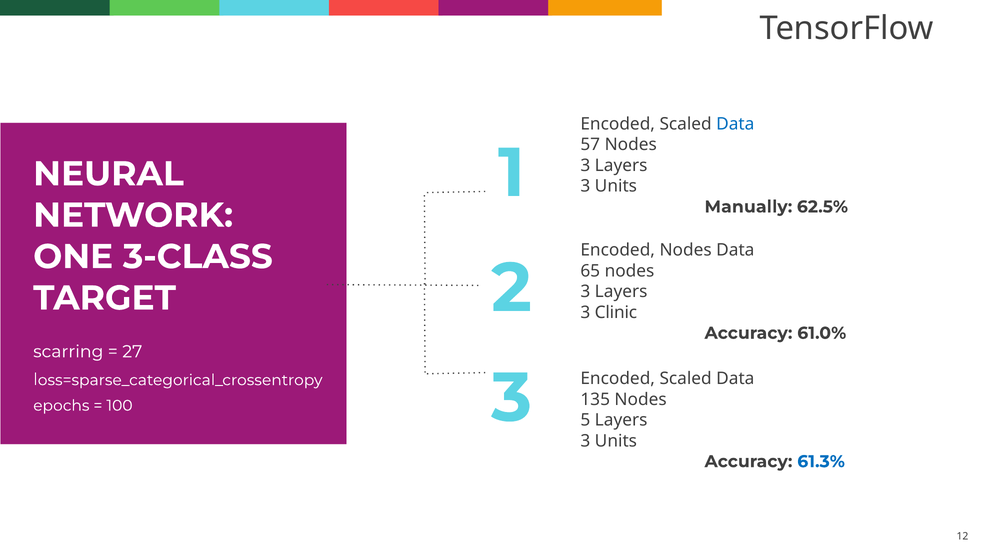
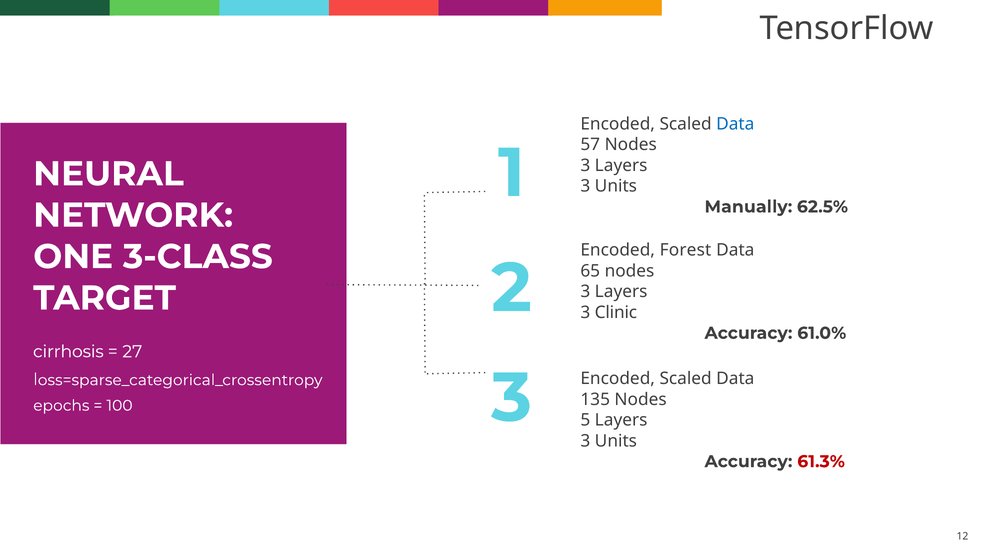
Encoded Nodes: Nodes -> Forest
scarring: scarring -> cirrhosis
61.3% colour: blue -> red
